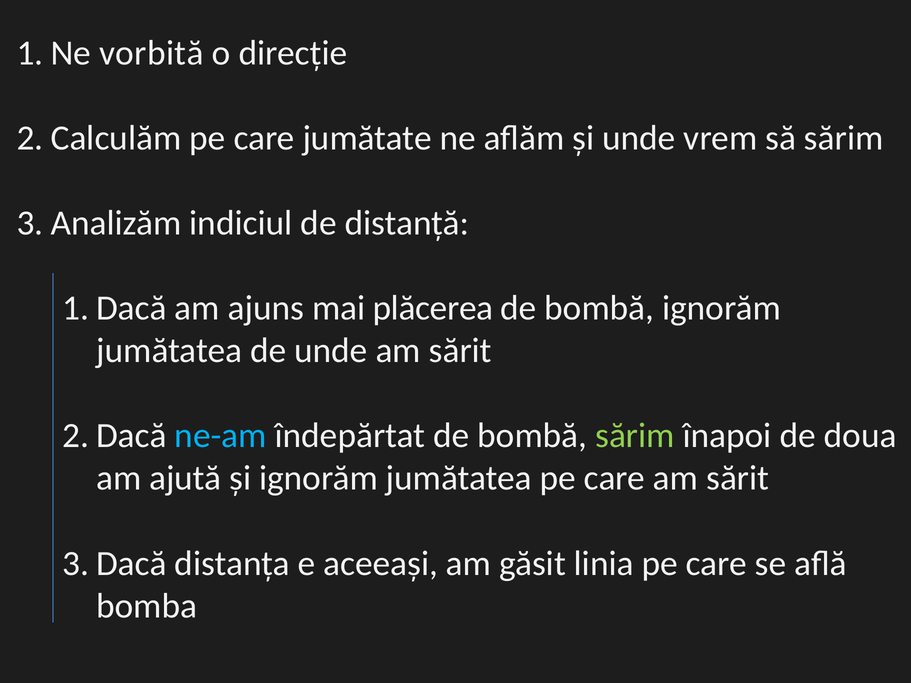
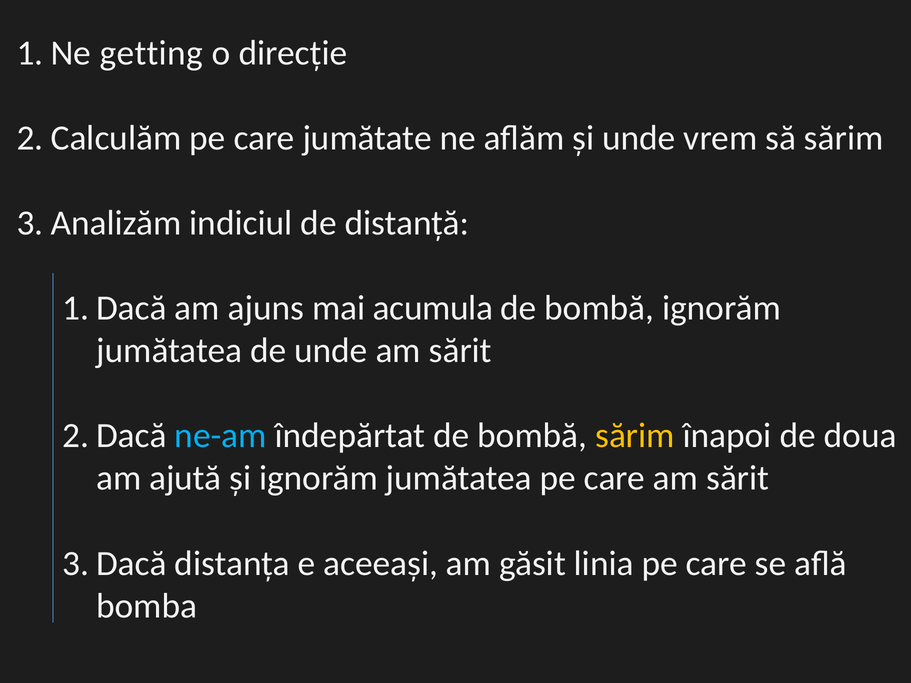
vorbită: vorbită -> getting
plăcerea: plăcerea -> acumula
sărim at (635, 436) colour: light green -> yellow
